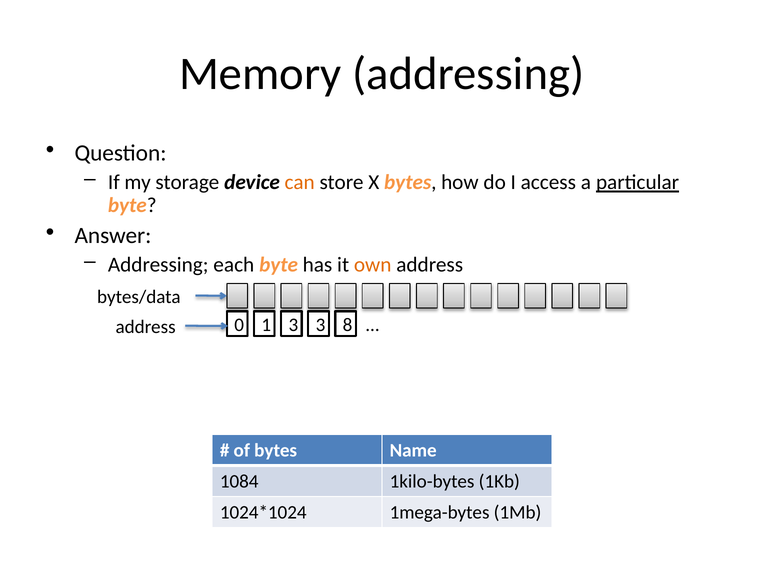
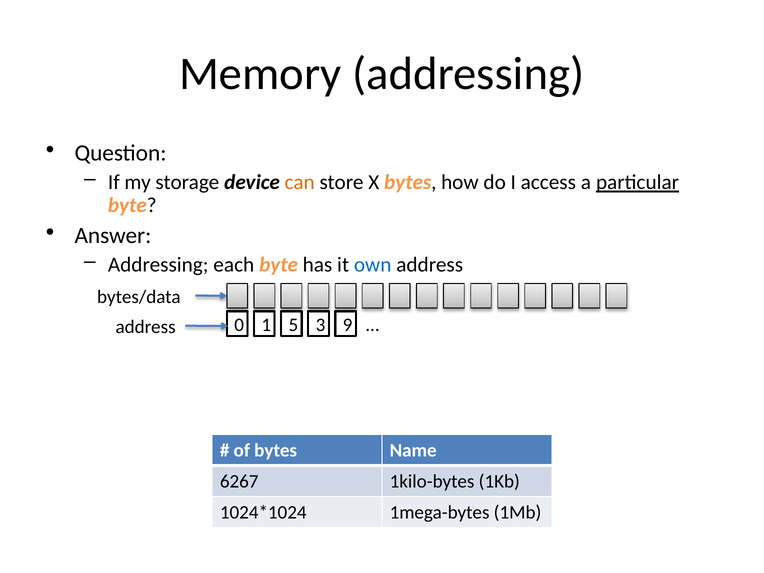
own colour: orange -> blue
1 3: 3 -> 5
8: 8 -> 9
1084: 1084 -> 6267
